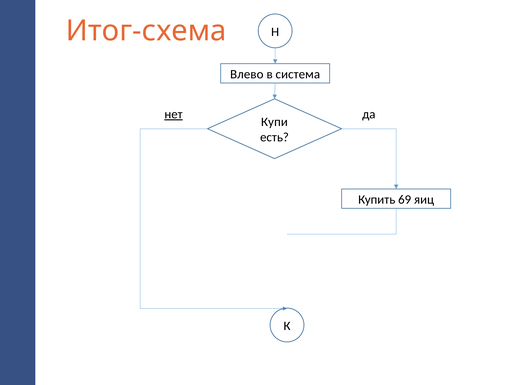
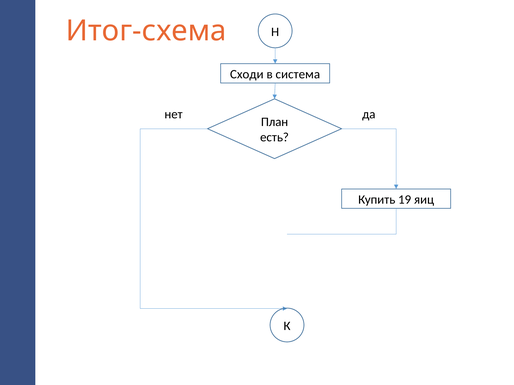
Влево: Влево -> Сходи
нет underline: present -> none
Купи: Купи -> План
69: 69 -> 19
